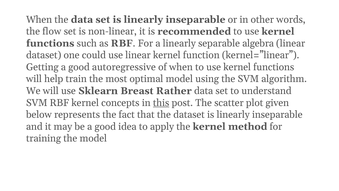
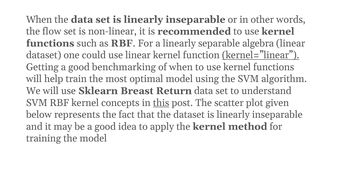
kernel=”linear underline: none -> present
autoregressive: autoregressive -> benchmarking
Rather: Rather -> Return
